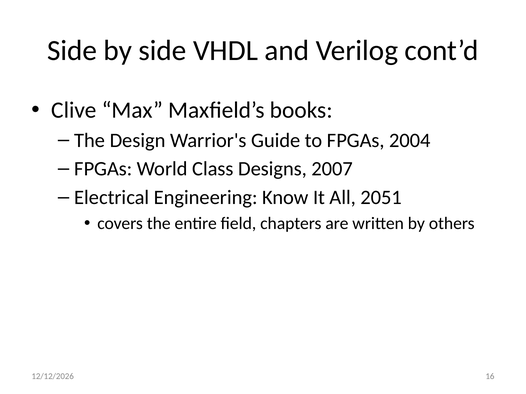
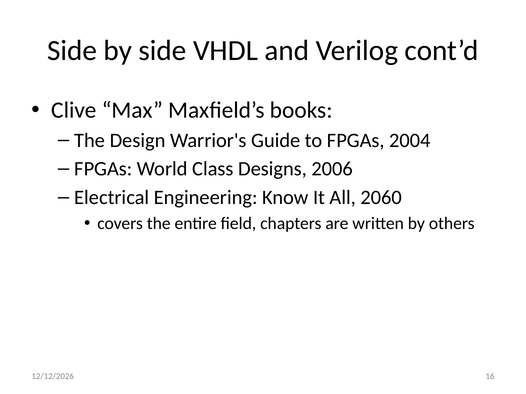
2007: 2007 -> 2006
2051: 2051 -> 2060
